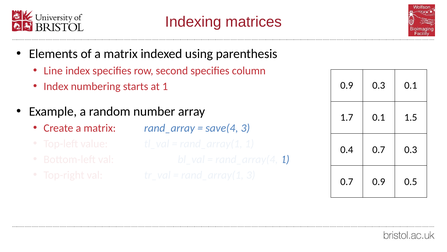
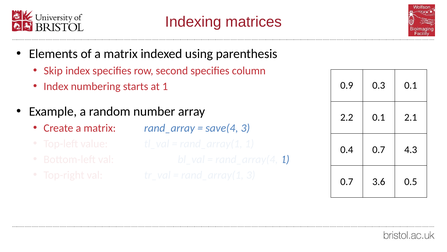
Line: Line -> Skip
1.7: 1.7 -> 2.2
1.5: 1.5 -> 2.1
0.7 0.3: 0.3 -> 4.3
0.7 0.9: 0.9 -> 3.6
